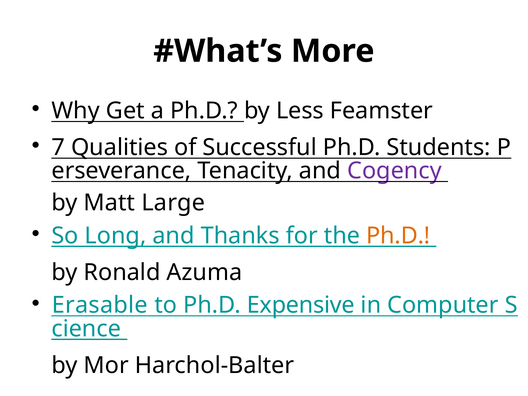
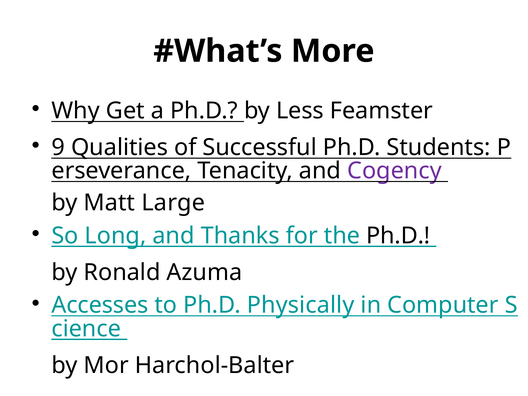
7: 7 -> 9
Ph.D at (398, 236) colour: orange -> black
Erasable: Erasable -> Accesses
Expensive: Expensive -> Physically
